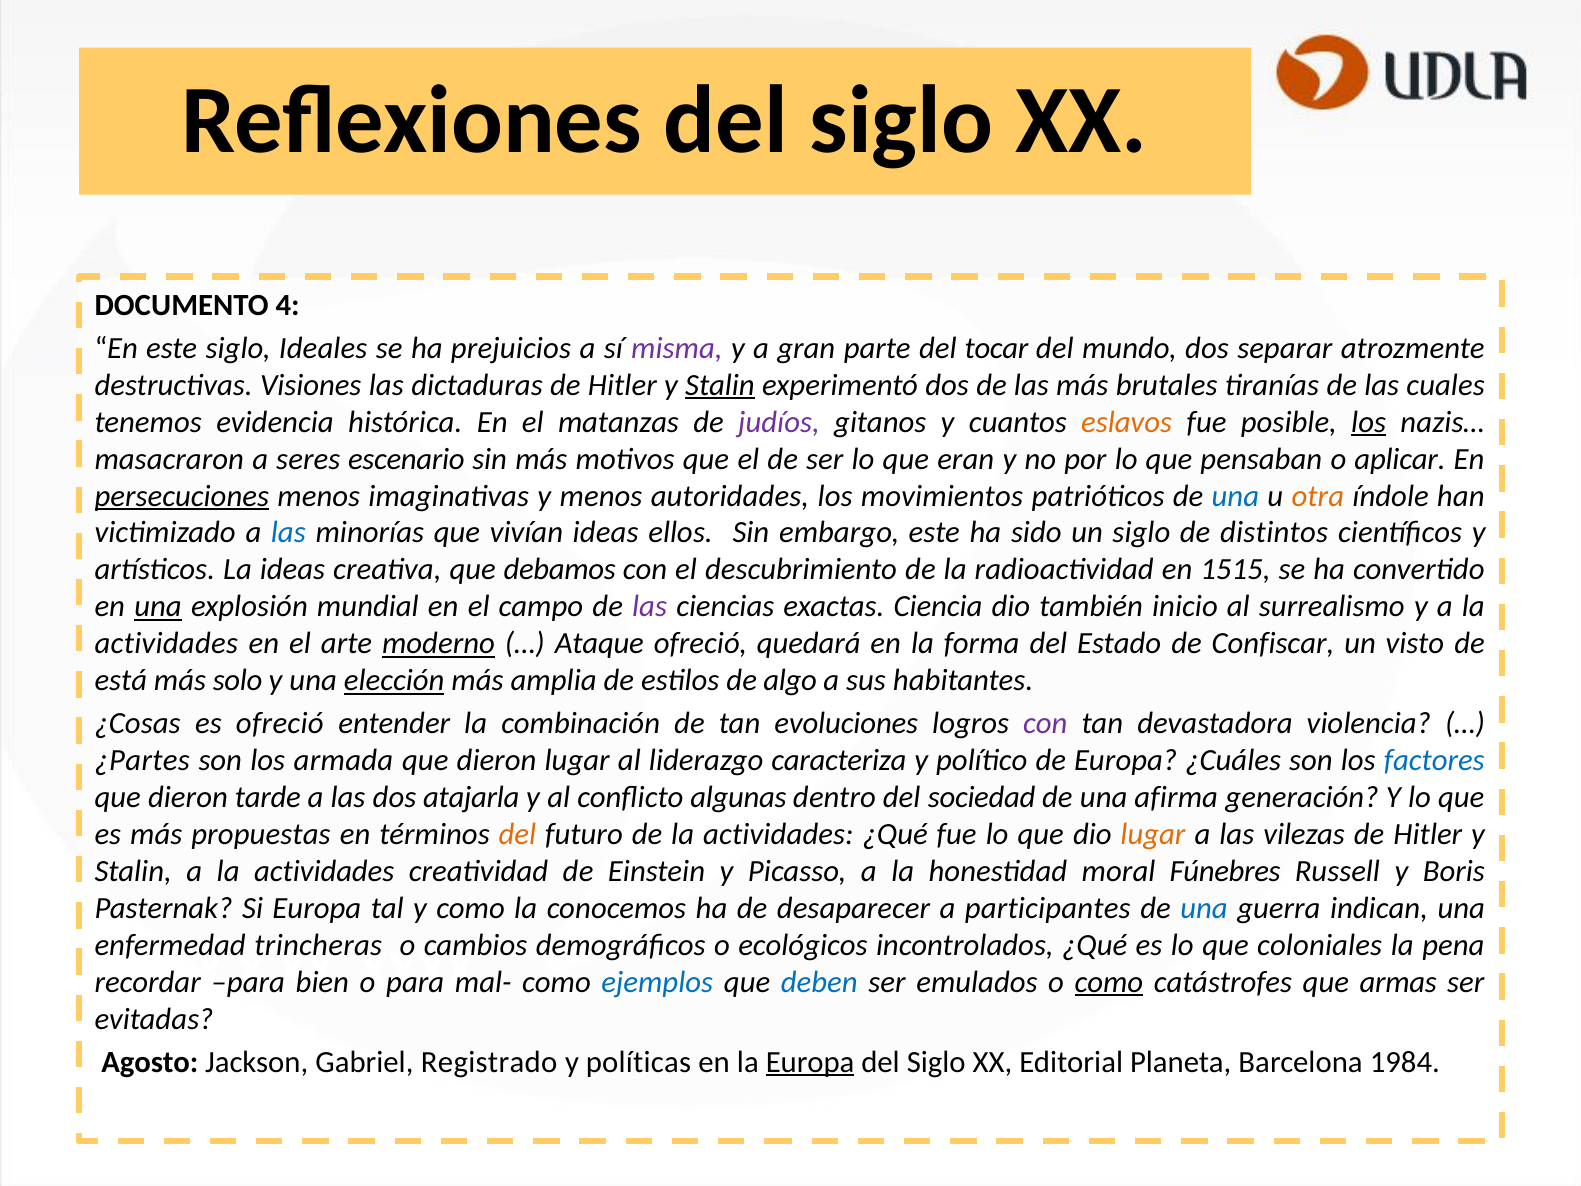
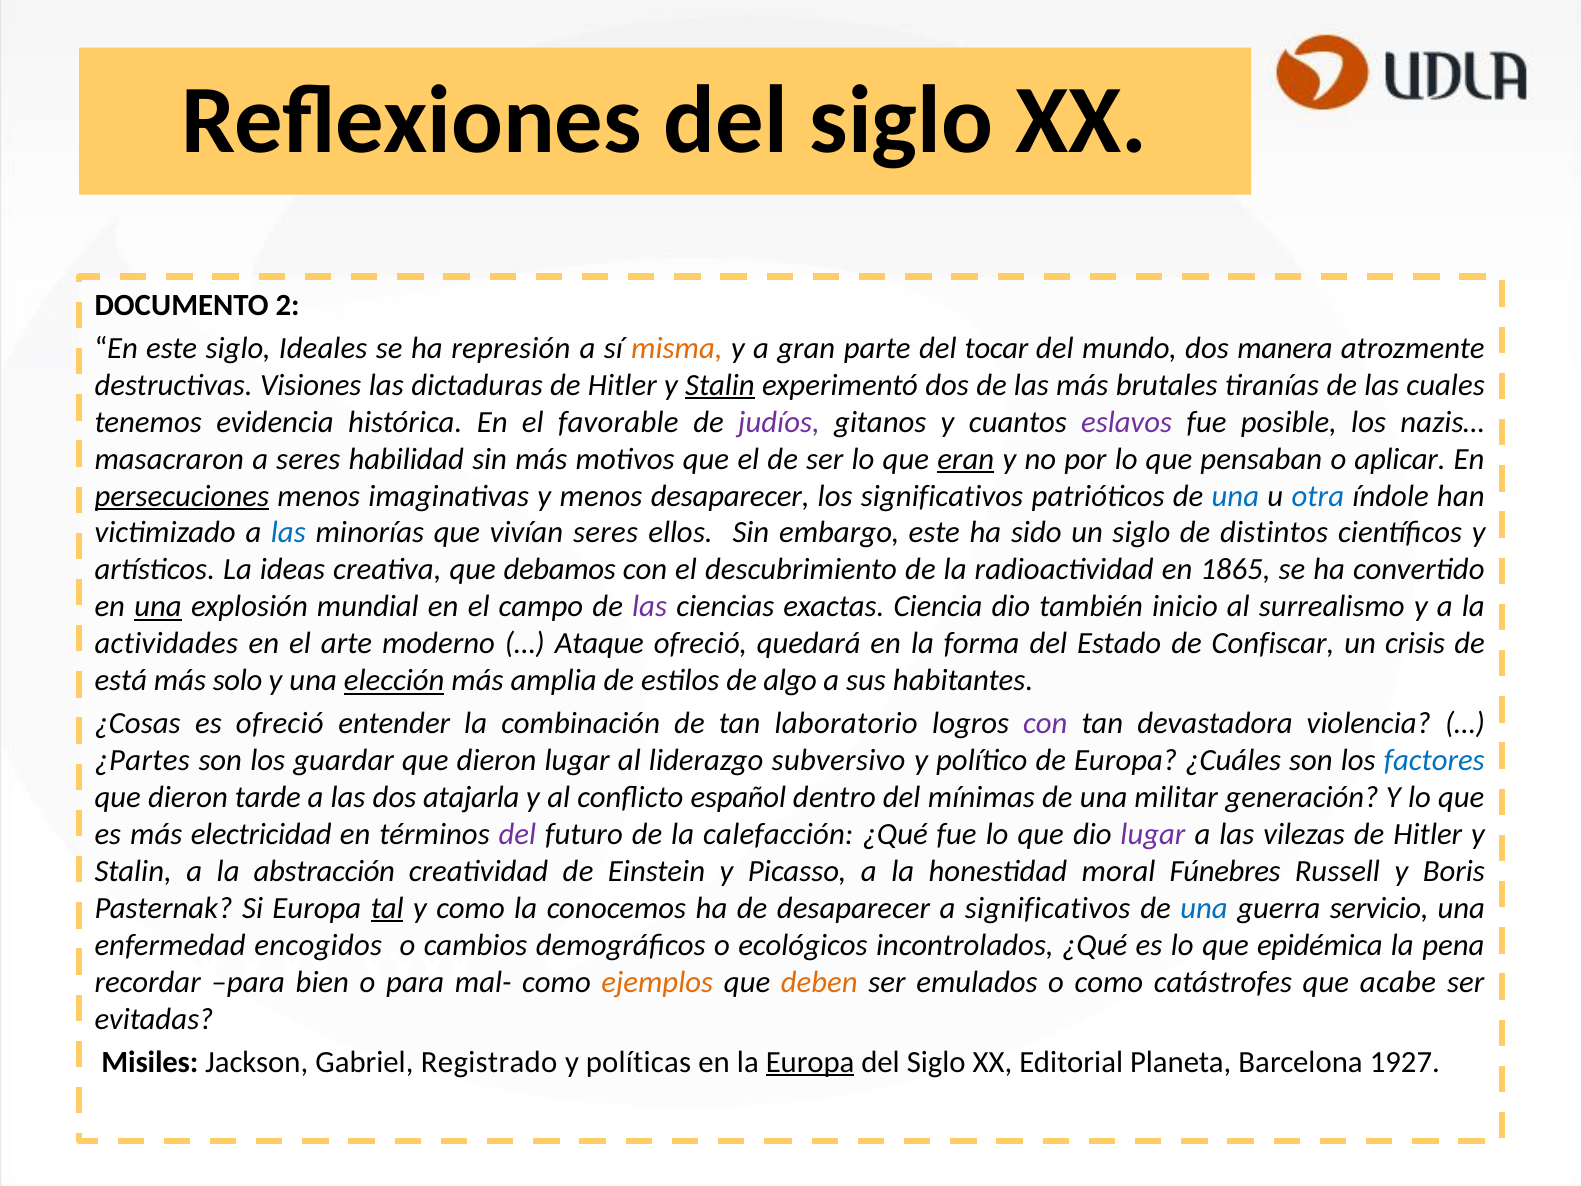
4: 4 -> 2
prejuicios: prejuicios -> represión
misma colour: purple -> orange
separar: separar -> manera
matanzas: matanzas -> favorable
eslavos colour: orange -> purple
los at (1369, 422) underline: present -> none
escenario: escenario -> habilidad
eran underline: none -> present
menos autoridades: autoridades -> desaparecer
los movimientos: movimientos -> significativos
otra colour: orange -> blue
vivían ideas: ideas -> seres
1515: 1515 -> 1865
moderno underline: present -> none
visto: visto -> crisis
evoluciones: evoluciones -> laboratorio
armada: armada -> guardar
caracteriza: caracteriza -> subversivo
algunas: algunas -> español
sociedad: sociedad -> mínimas
afirma: afirma -> militar
propuestas: propuestas -> electricidad
del at (517, 834) colour: orange -> purple
de la actividades: actividades -> calefacción
lugar at (1153, 834) colour: orange -> purple
Stalin a la actividades: actividades -> abstracción
tal underline: none -> present
a participantes: participantes -> significativos
indican: indican -> servicio
trincheras: trincheras -> encogidos
coloniales: coloniales -> epidémica
ejemplos colour: blue -> orange
deben colour: blue -> orange
como at (1109, 982) underline: present -> none
armas: armas -> acabe
Agosto: Agosto -> Misiles
1984: 1984 -> 1927
